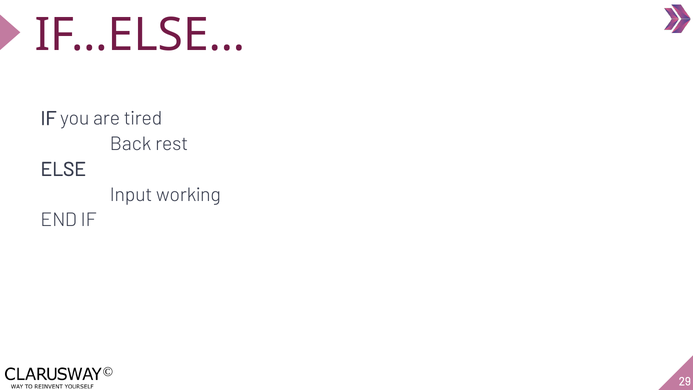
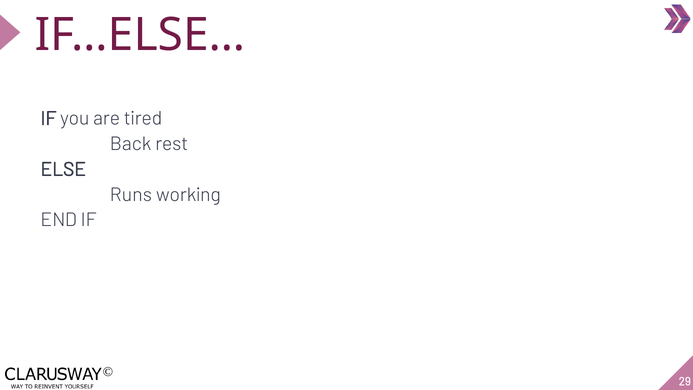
Input: Input -> Runs
